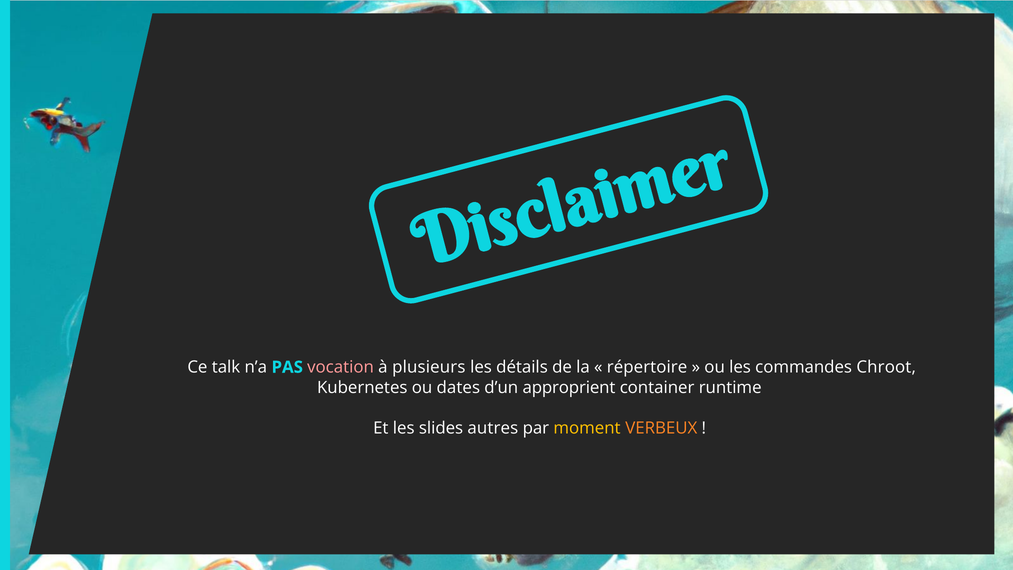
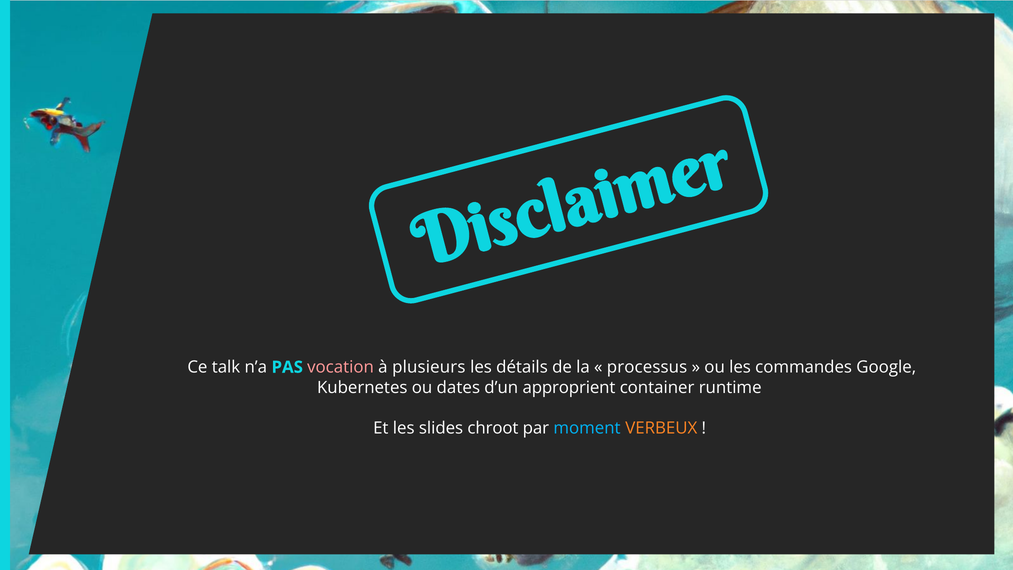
répertoire: répertoire -> processus
Chroot: Chroot -> Google
autres: autres -> chroot
moment colour: yellow -> light blue
